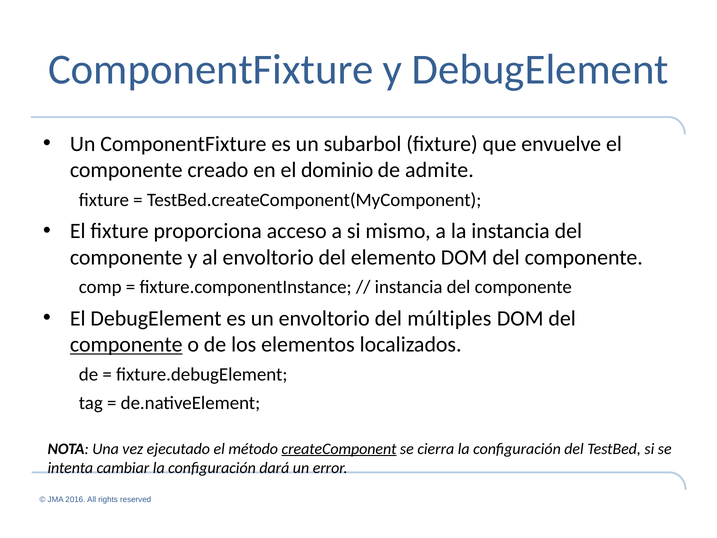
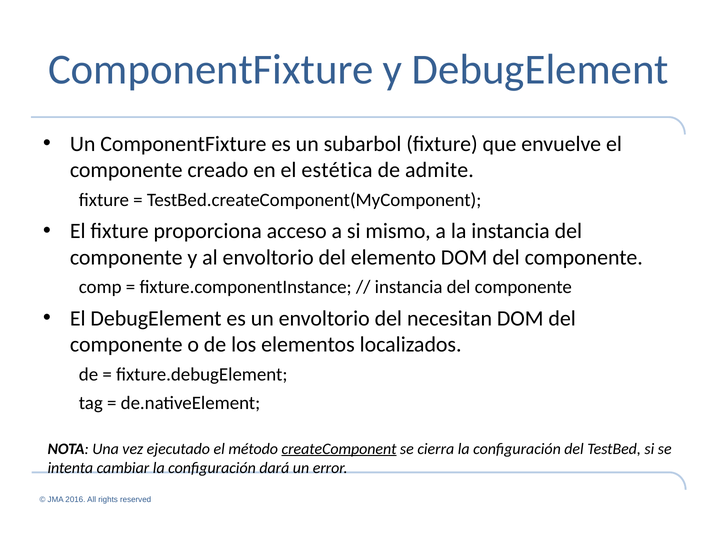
dominio: dominio -> estética
múltiples: múltiples -> necesitan
componente at (126, 344) underline: present -> none
